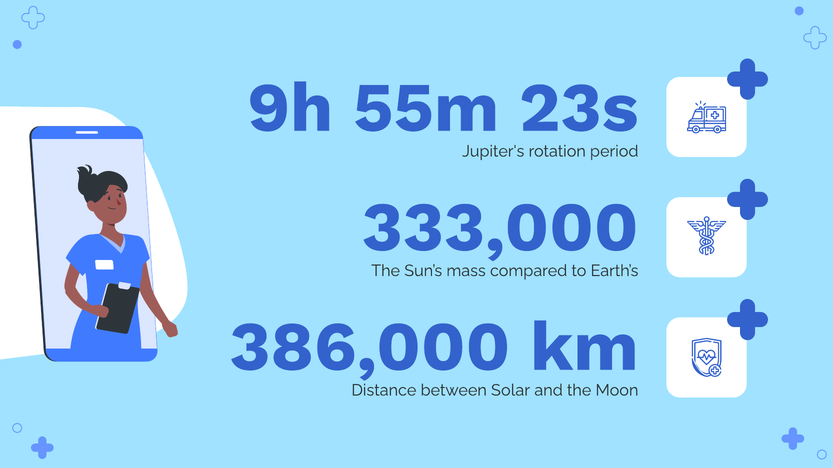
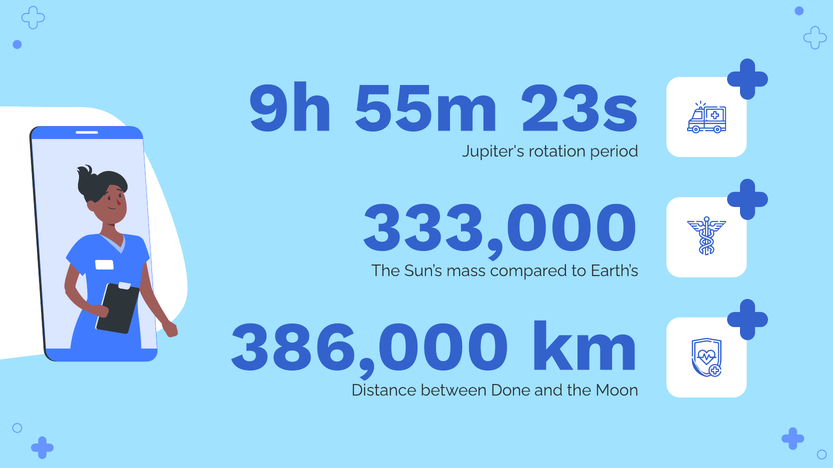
Solar: Solar -> Done
